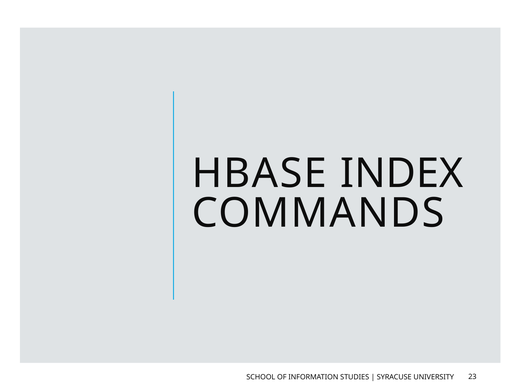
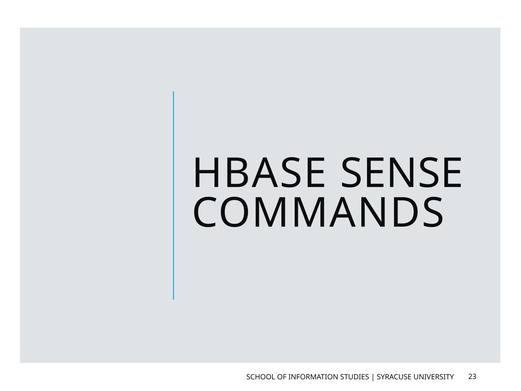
INDEX: INDEX -> SENSE
